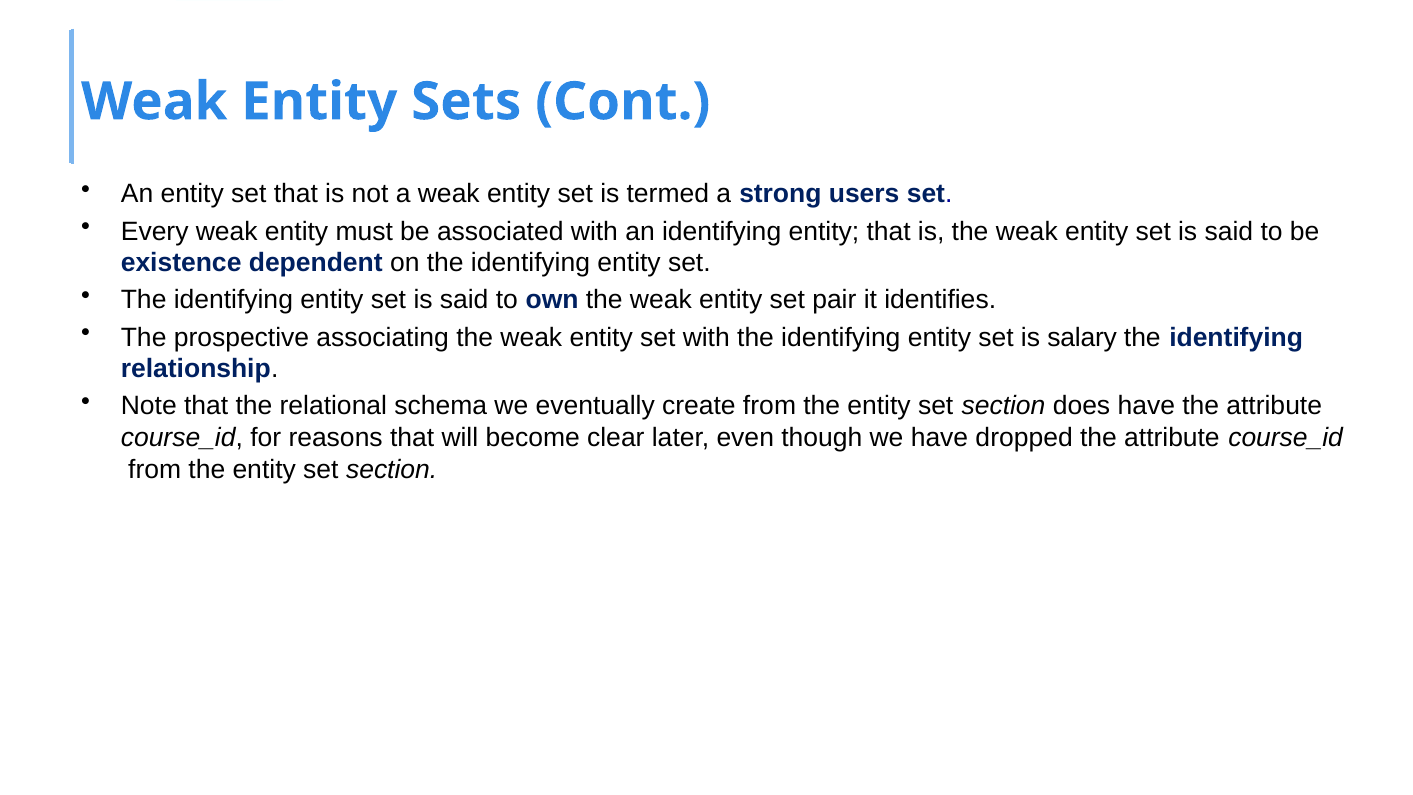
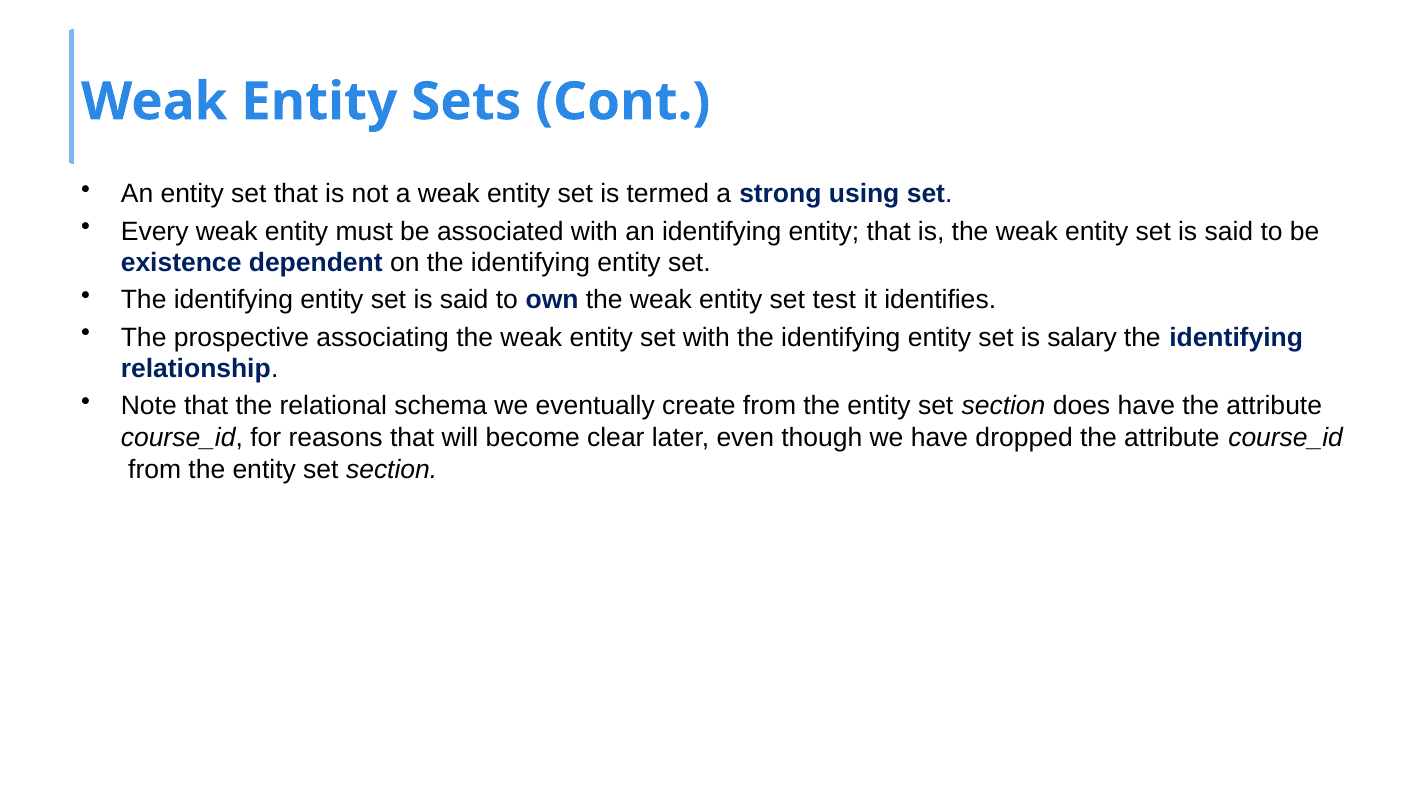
users: users -> using
pair: pair -> test
